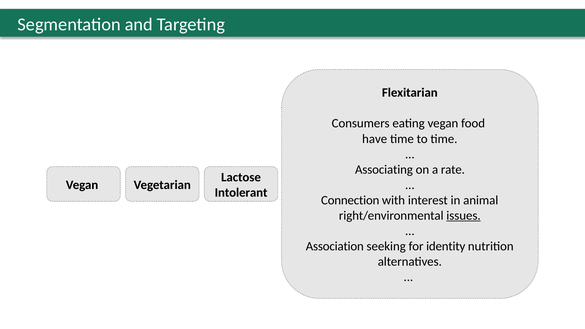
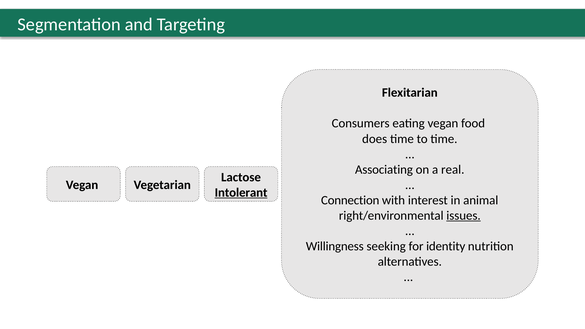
have: have -> does
rate: rate -> real
Intolerant underline: none -> present
Association: Association -> Willingness
